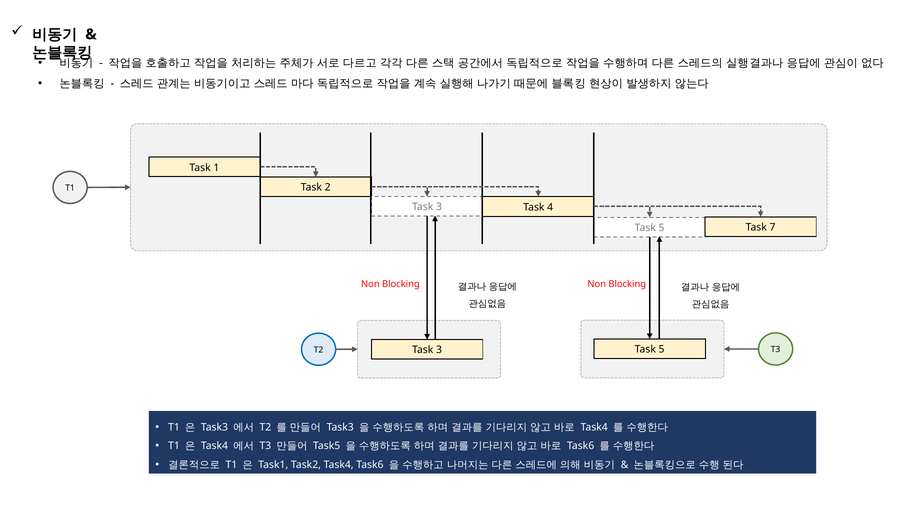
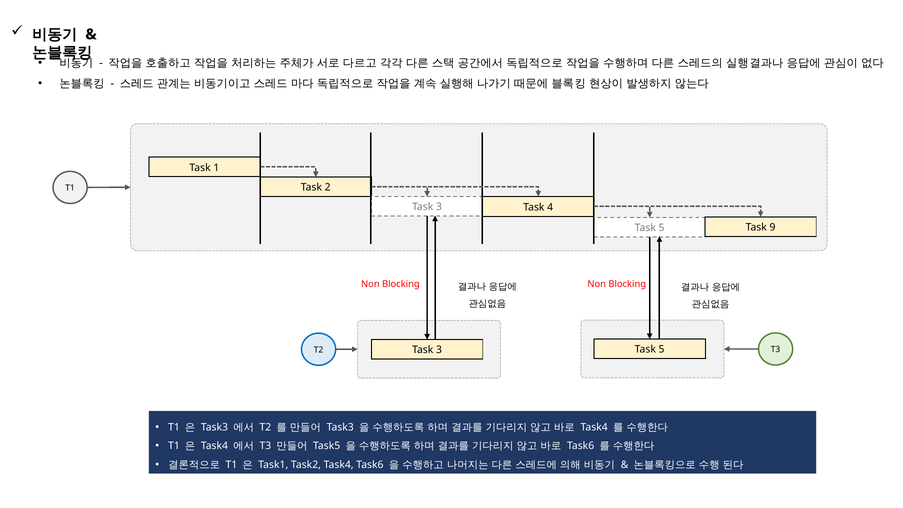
7: 7 -> 9
